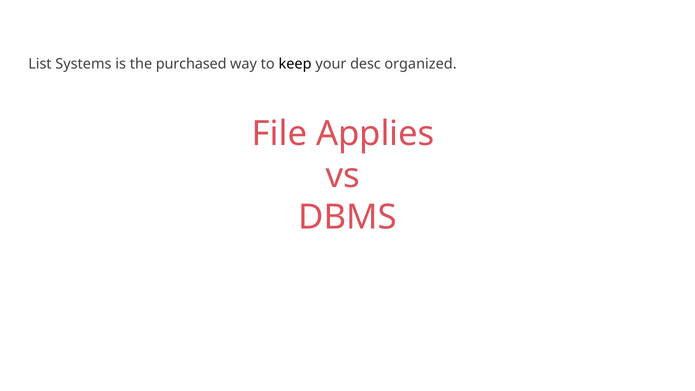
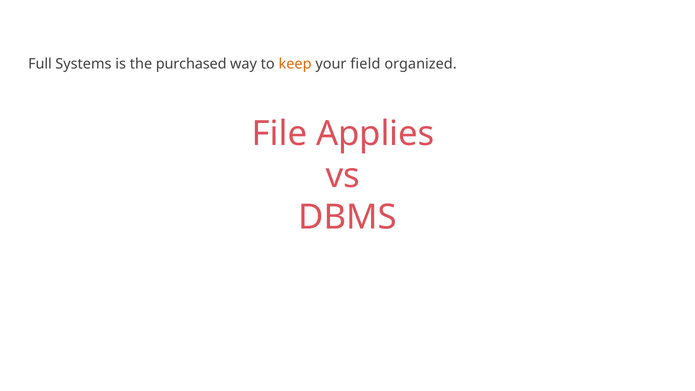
List: List -> Full
keep colour: black -> orange
desc: desc -> field
